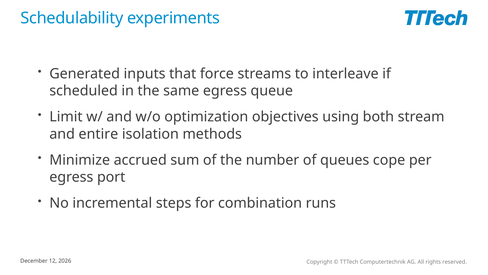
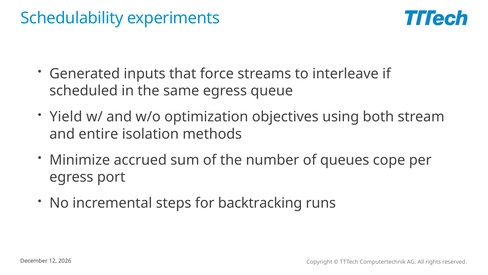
Limit: Limit -> Yield
combination: combination -> backtracking
